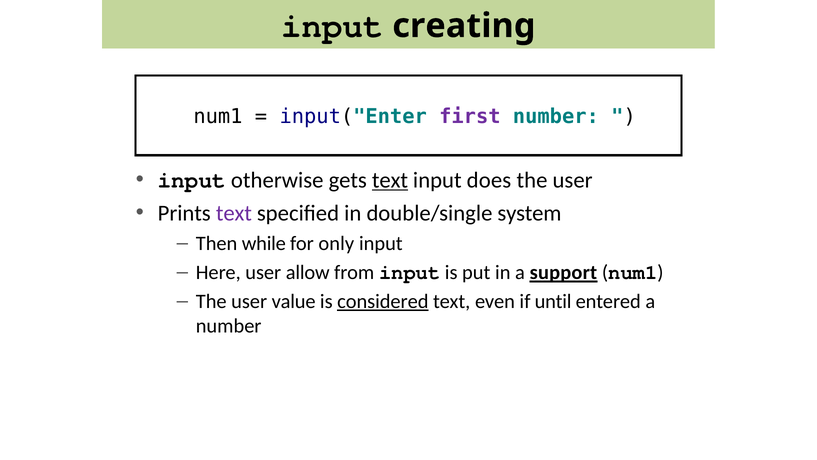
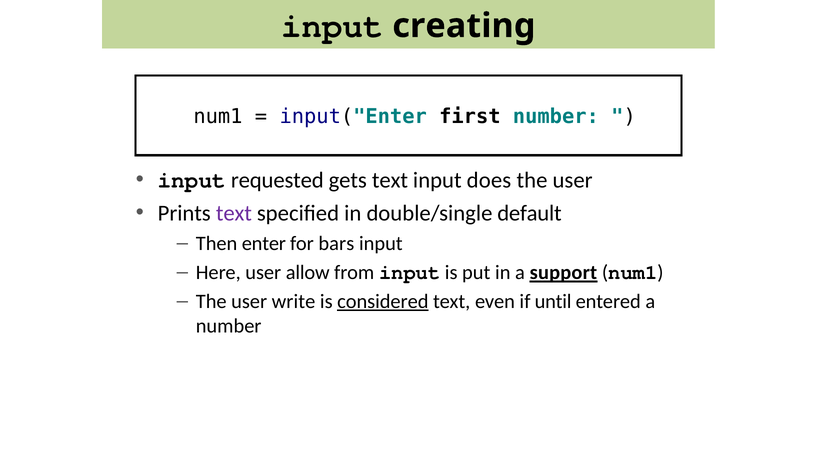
first colour: purple -> black
otherwise: otherwise -> requested
text at (390, 180) underline: present -> none
system: system -> default
while: while -> enter
only: only -> bars
value: value -> write
